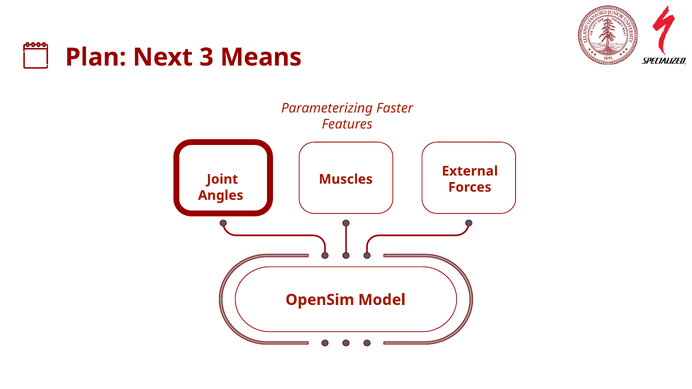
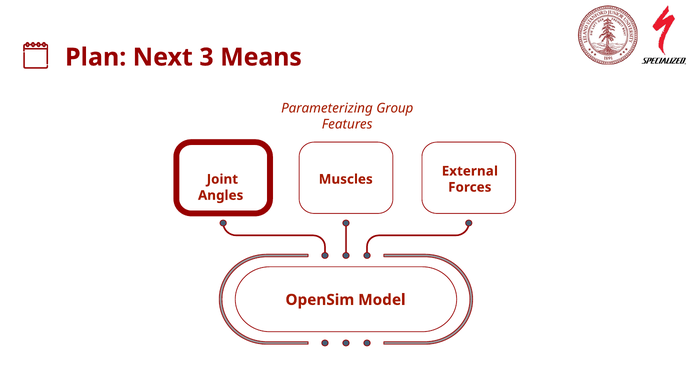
Faster: Faster -> Group
